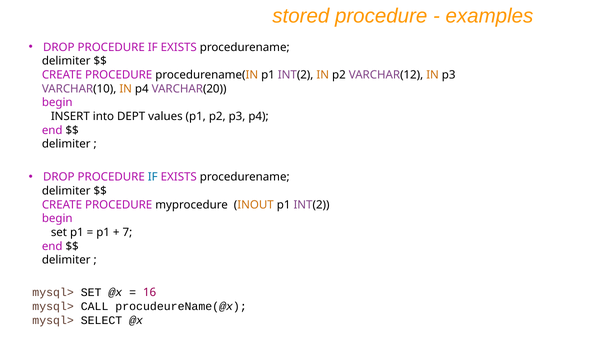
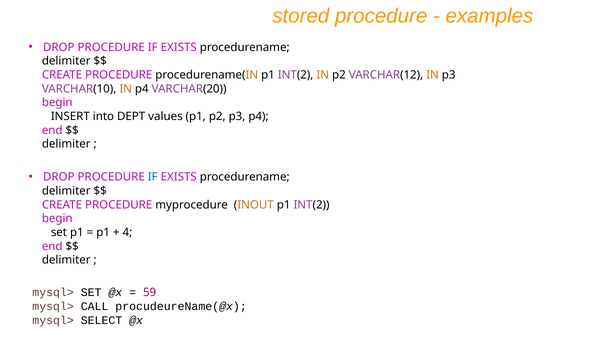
7: 7 -> 4
16: 16 -> 59
